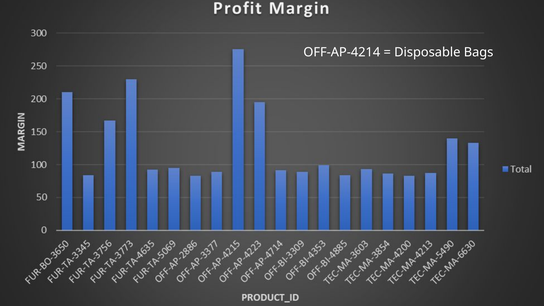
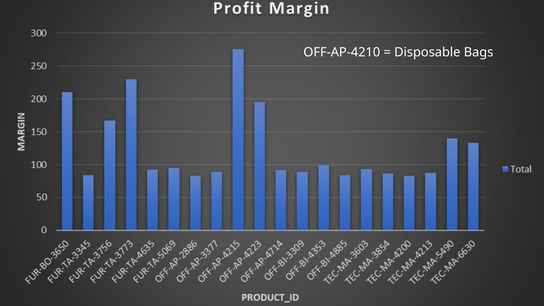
OFF-AP-4214: OFF-AP-4214 -> OFF-AP-4210
